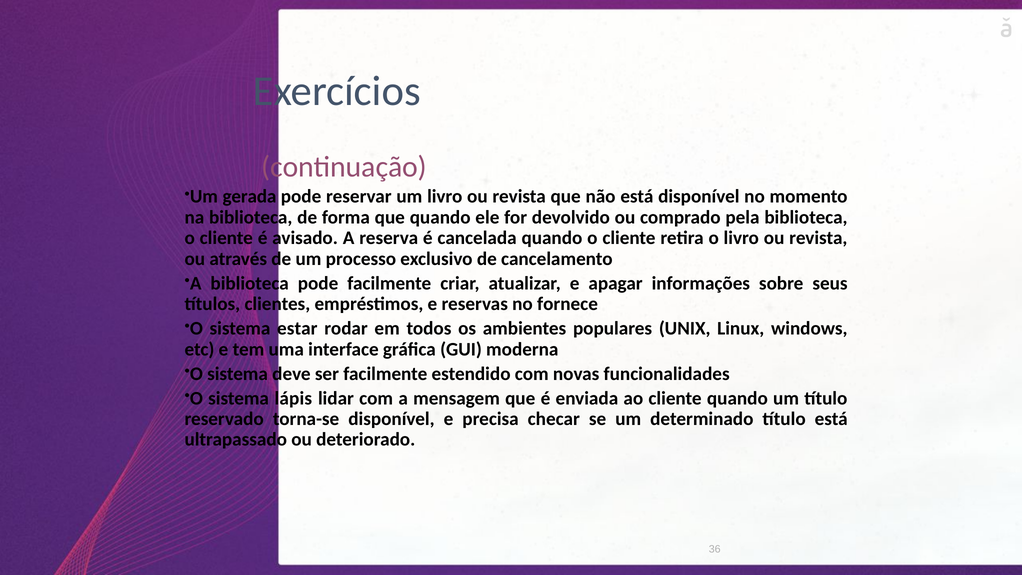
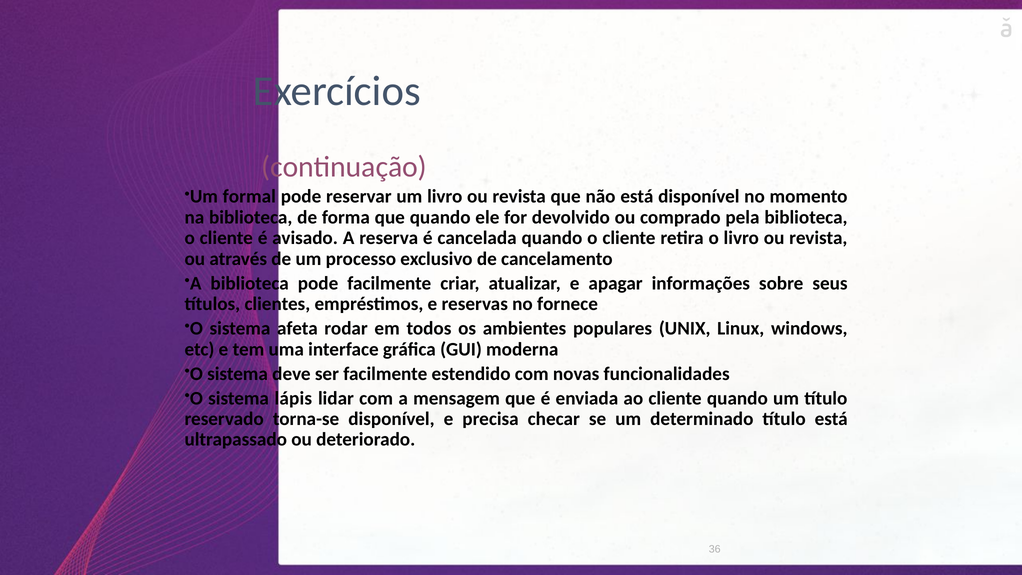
gerada: gerada -> formal
estar: estar -> afeta
